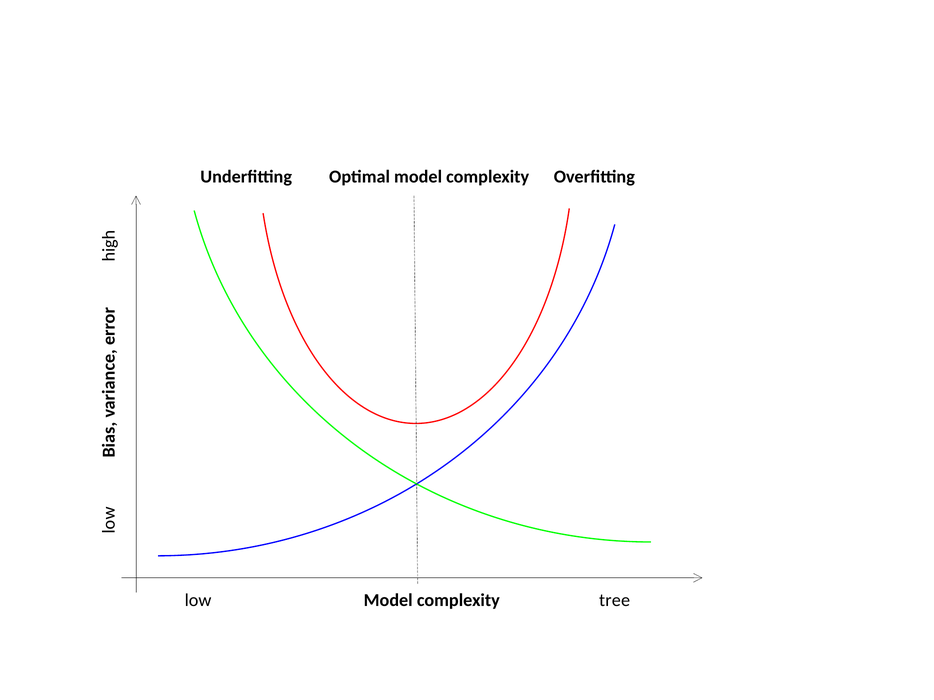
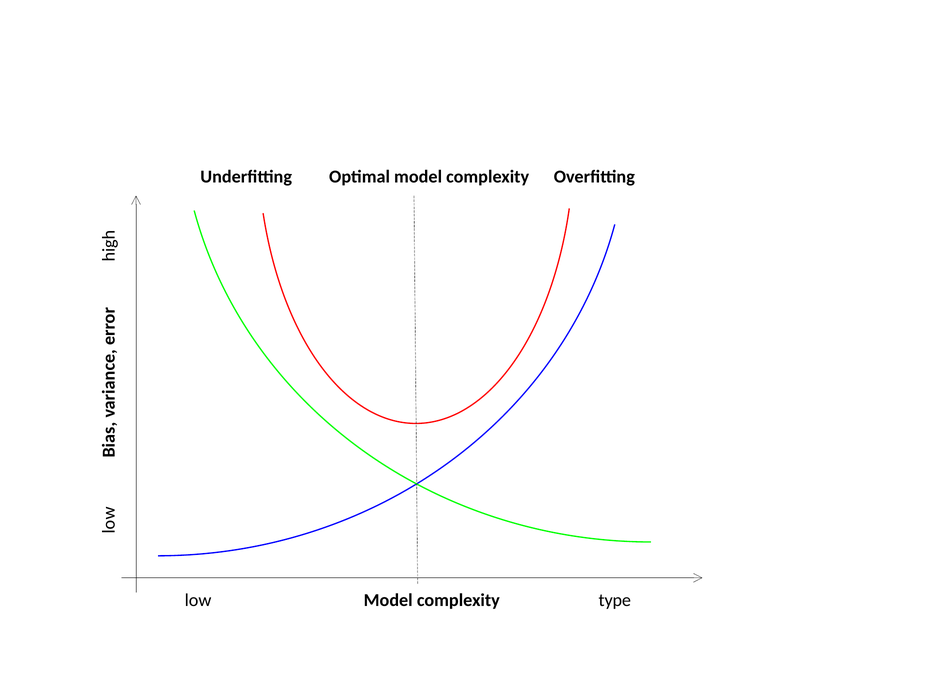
tree: tree -> type
